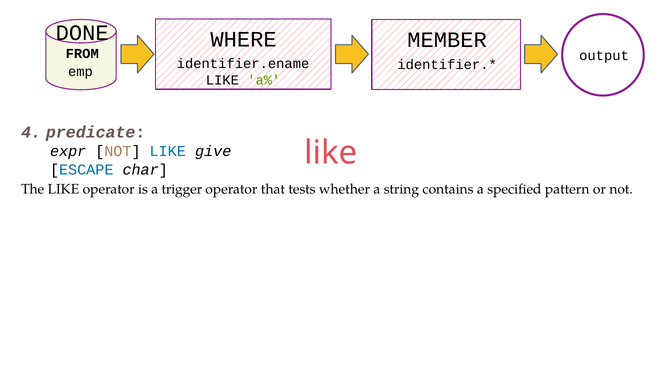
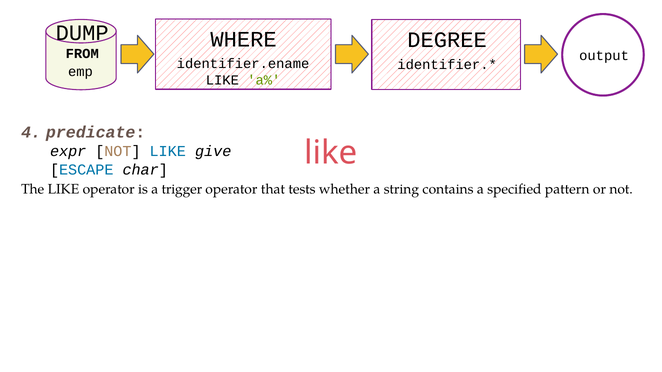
DONE: DONE -> DUMP
MEMBER: MEMBER -> DEGREE
